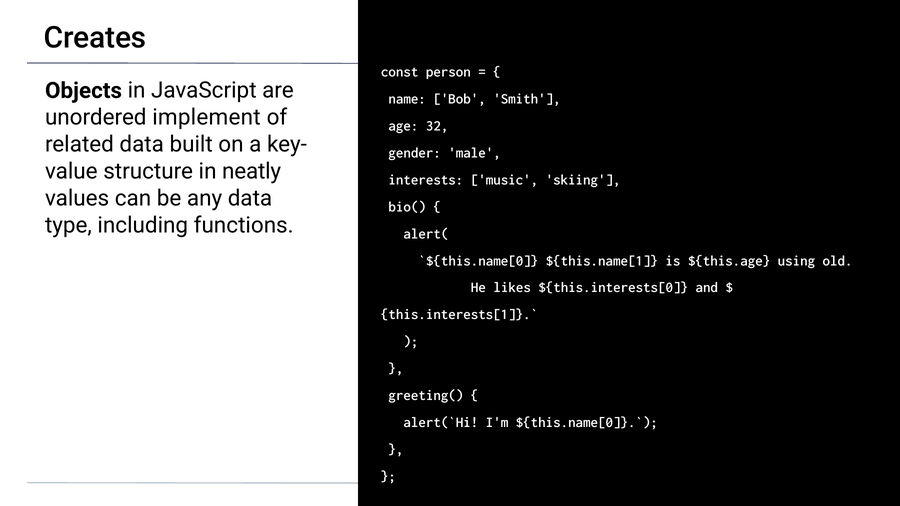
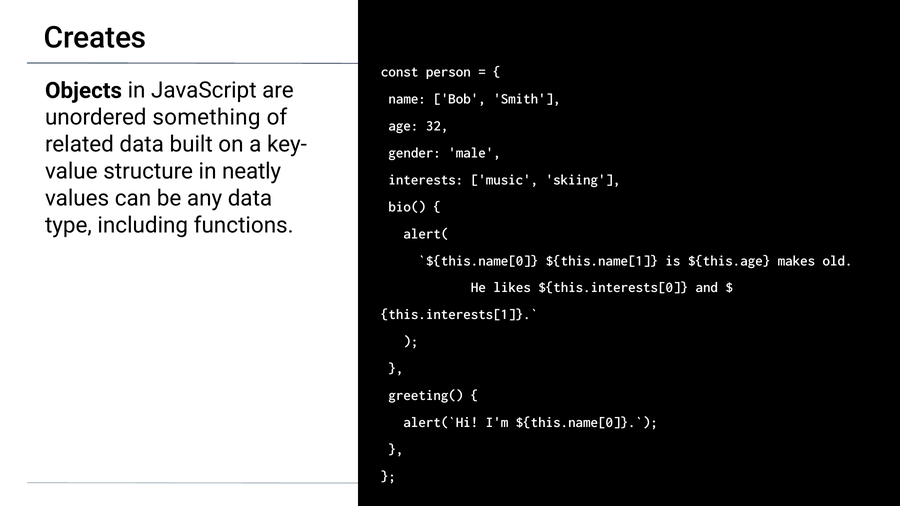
implement: implement -> something
using: using -> makes
